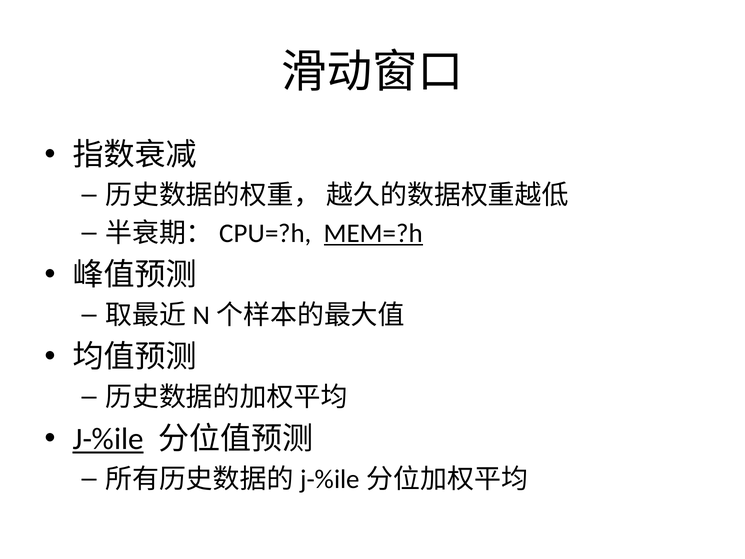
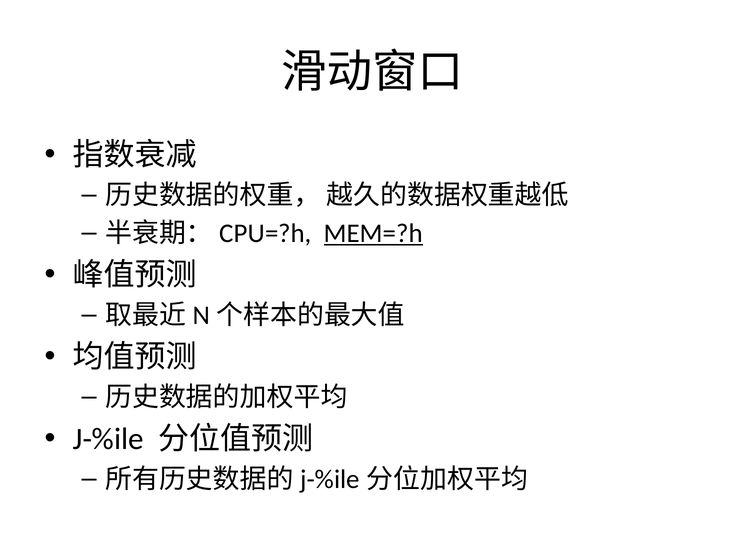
J-%ile underline: present -> none
